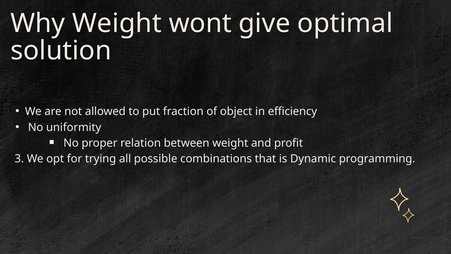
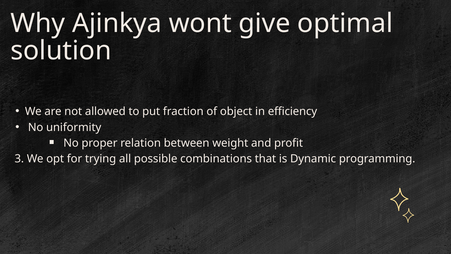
Why Weight: Weight -> Ajinkya
